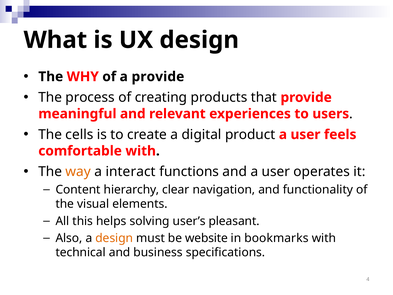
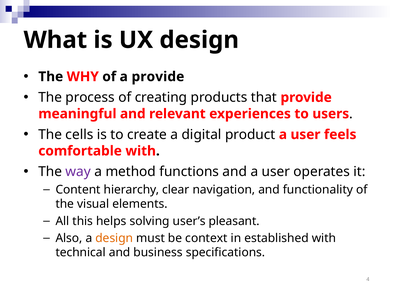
way colour: orange -> purple
interact: interact -> method
website: website -> context
bookmarks: bookmarks -> established
